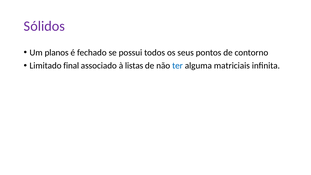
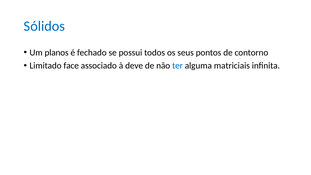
Sólidos colour: purple -> blue
final: final -> face
listas: listas -> deve
